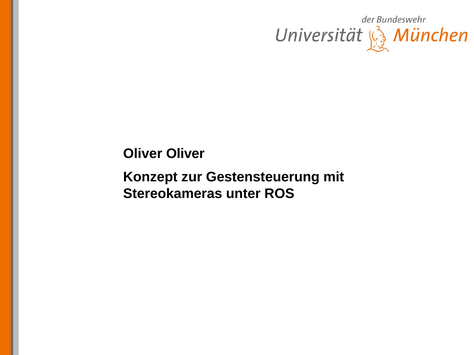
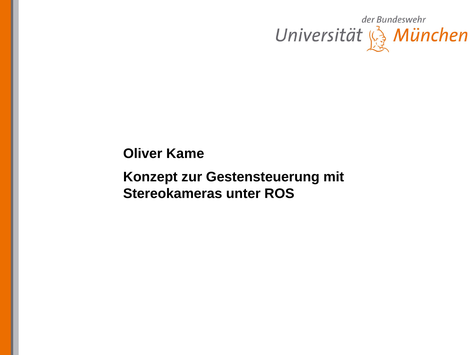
Oliver Oliver: Oliver -> Kame
